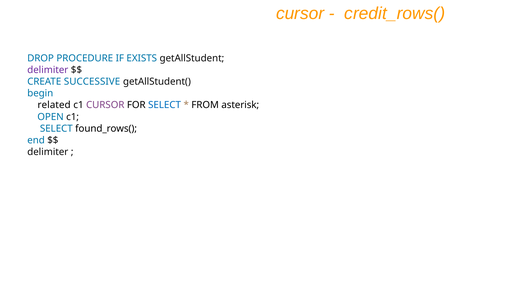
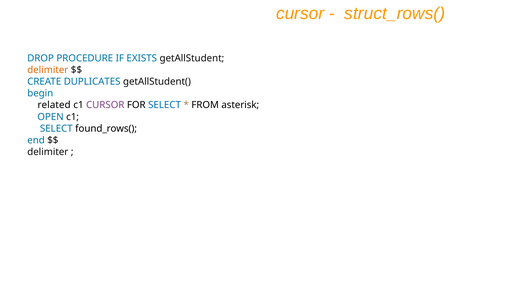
credit_rows(: credit_rows( -> struct_rows(
delimiter at (48, 70) colour: purple -> orange
SUCCESSIVE: SUCCESSIVE -> DUPLICATES
